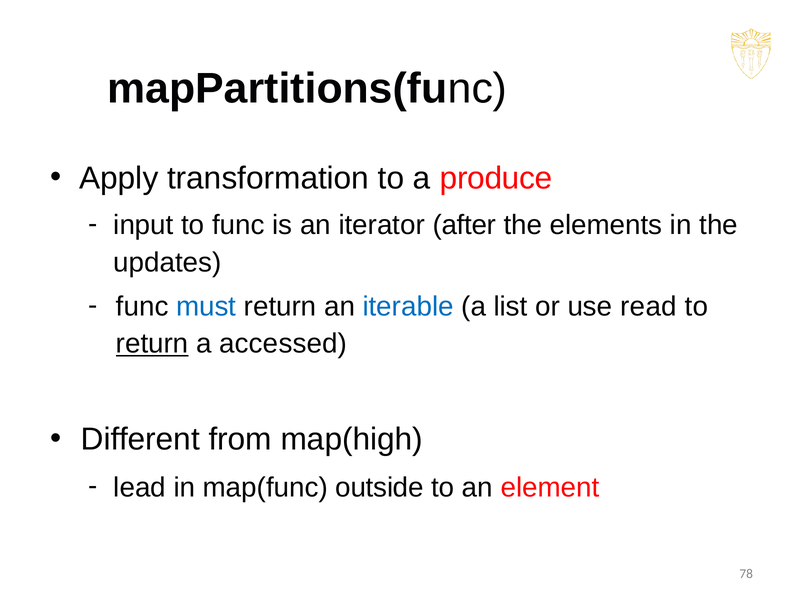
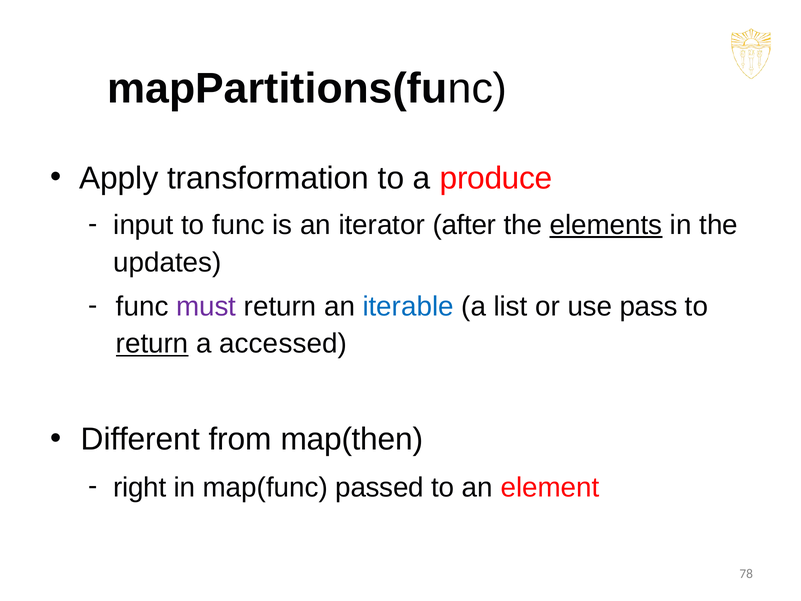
elements underline: none -> present
must colour: blue -> purple
read: read -> pass
map(high: map(high -> map(then
lead: lead -> right
outside: outside -> passed
